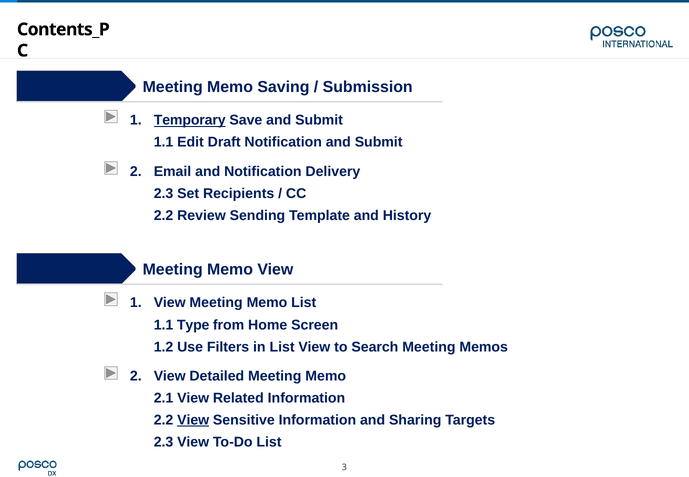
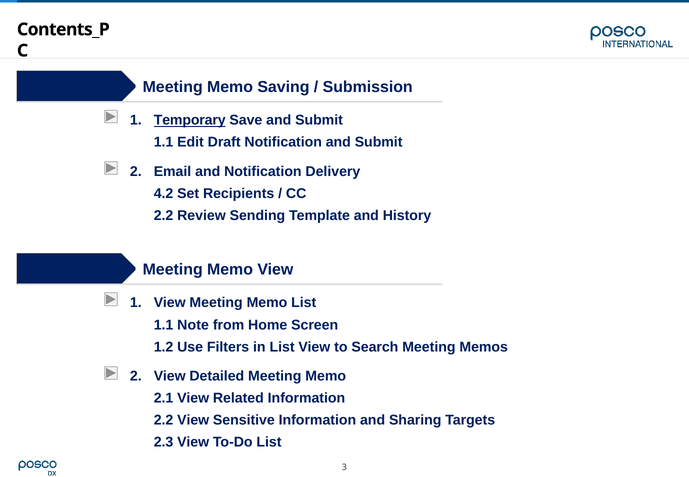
2.3 at (164, 193): 2.3 -> 4.2
Type: Type -> Note
View at (193, 420) underline: present -> none
